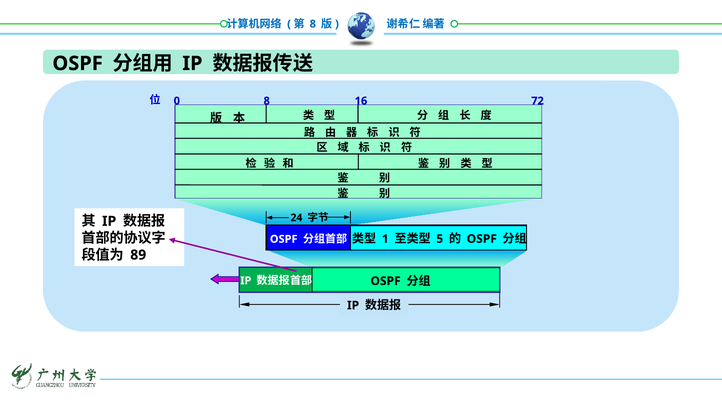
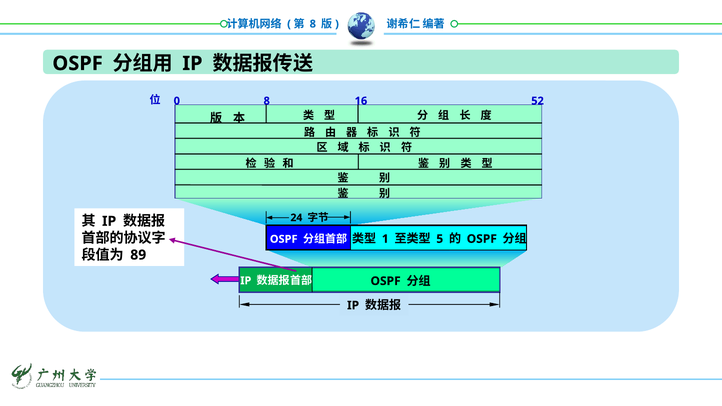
72: 72 -> 52
